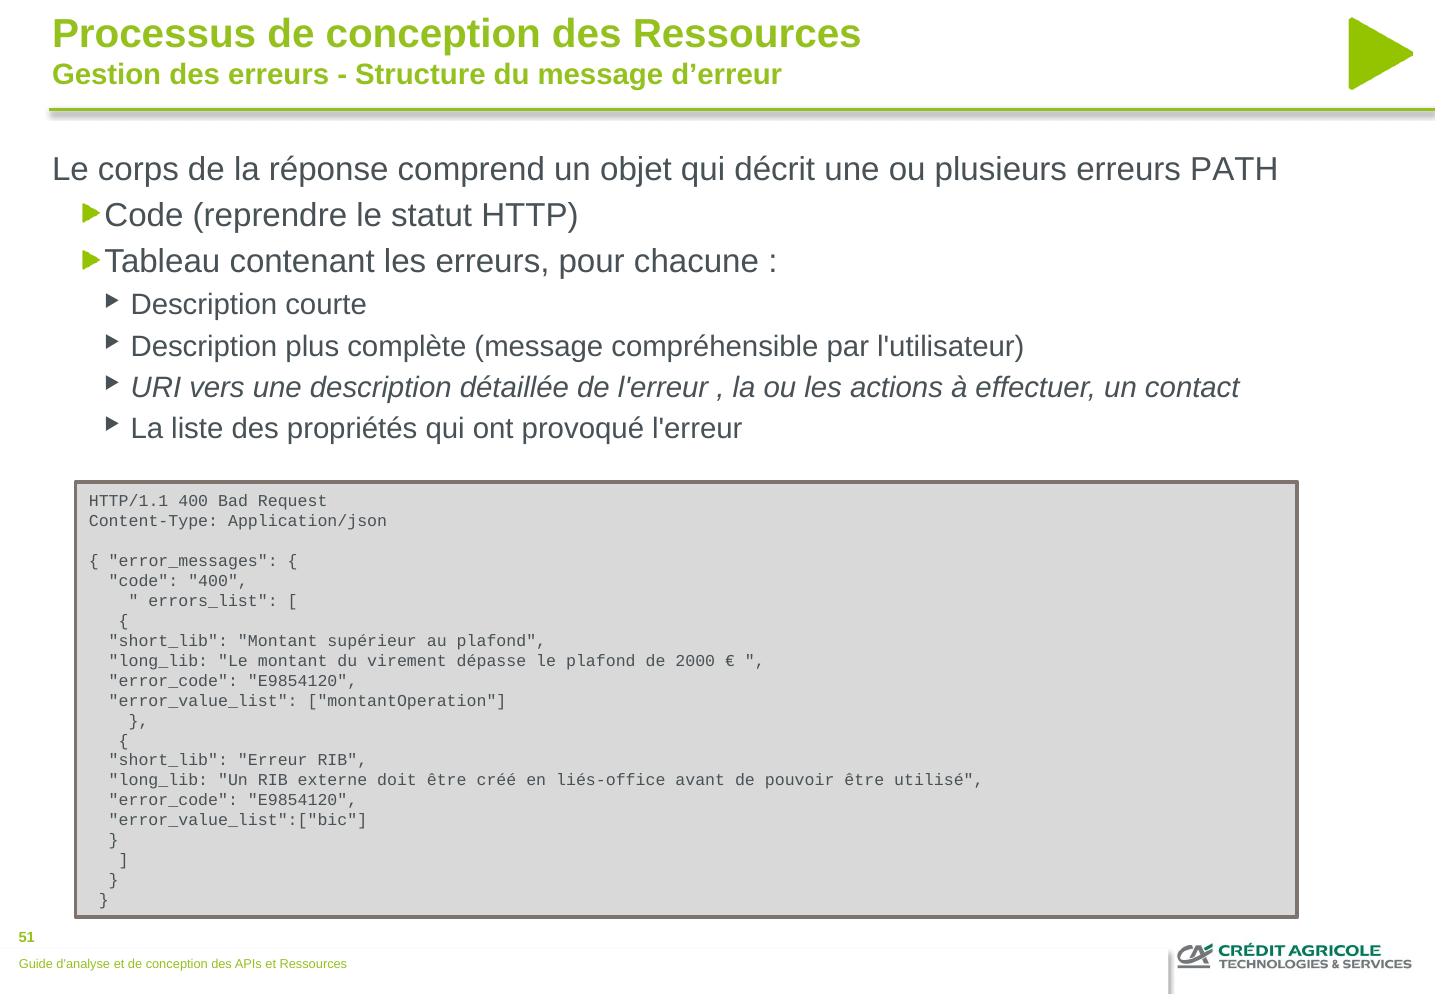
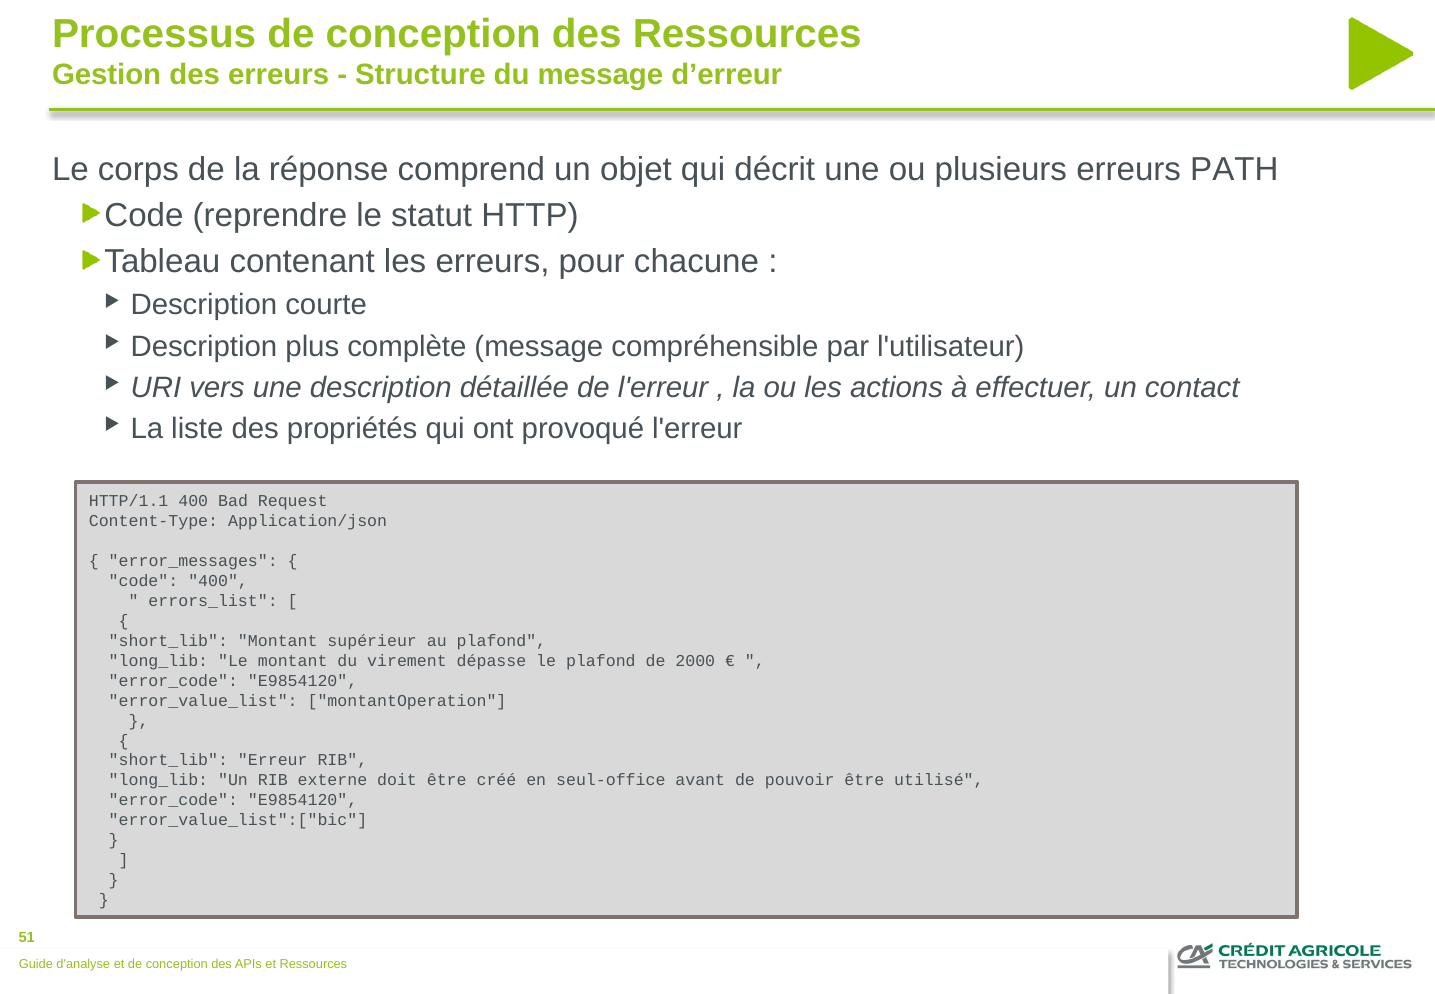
liés-office: liés-office -> seul-office
